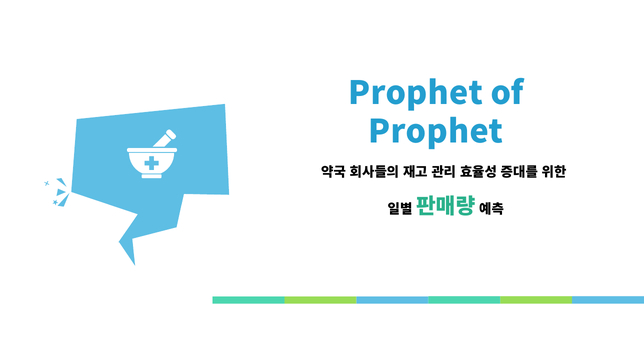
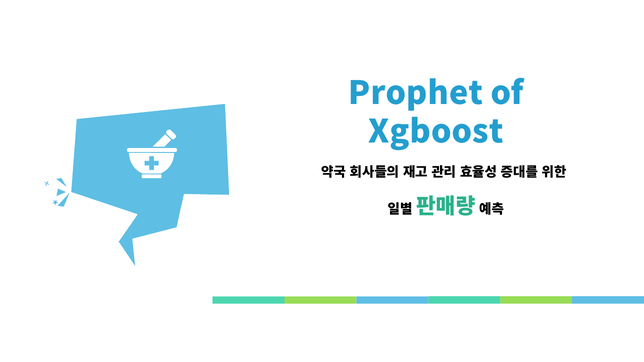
Prophet at (436, 132): Prophet -> Xgboost
